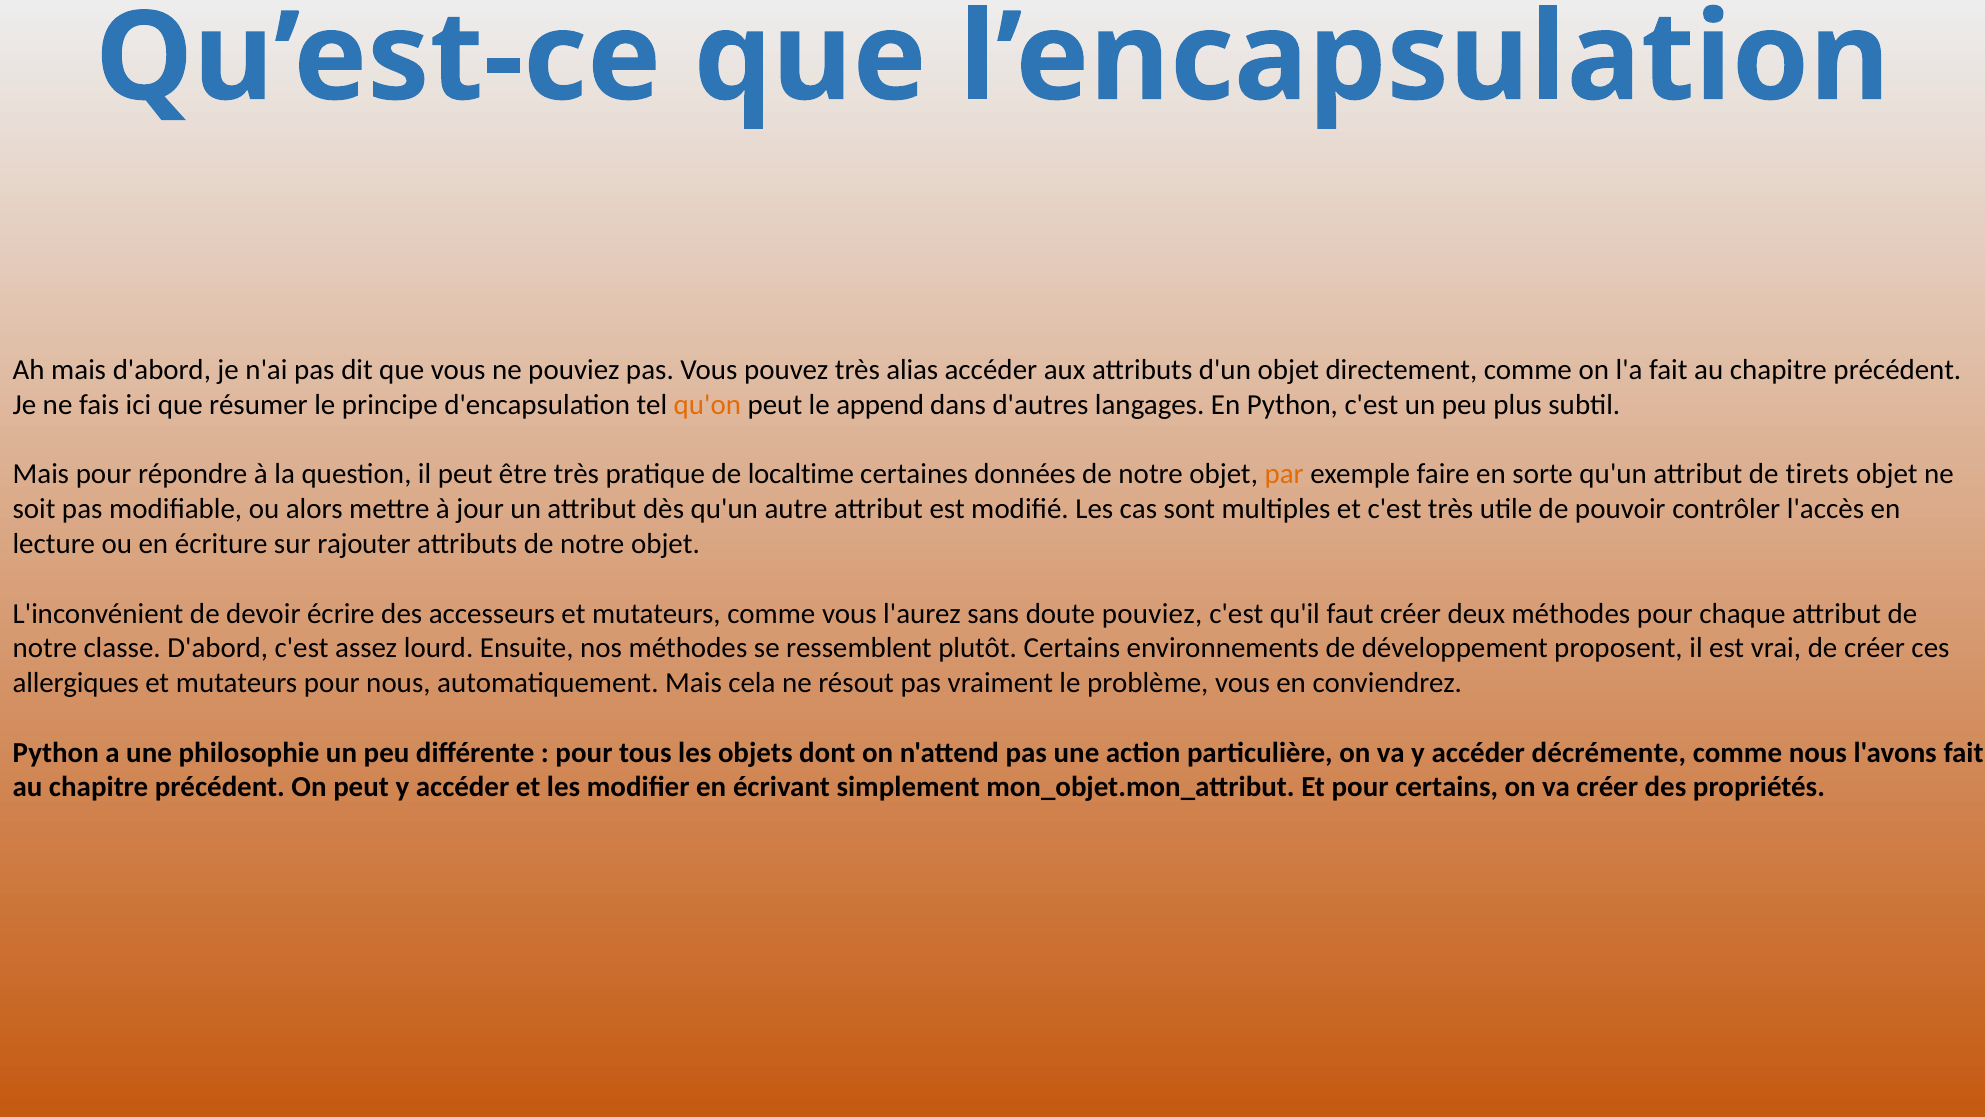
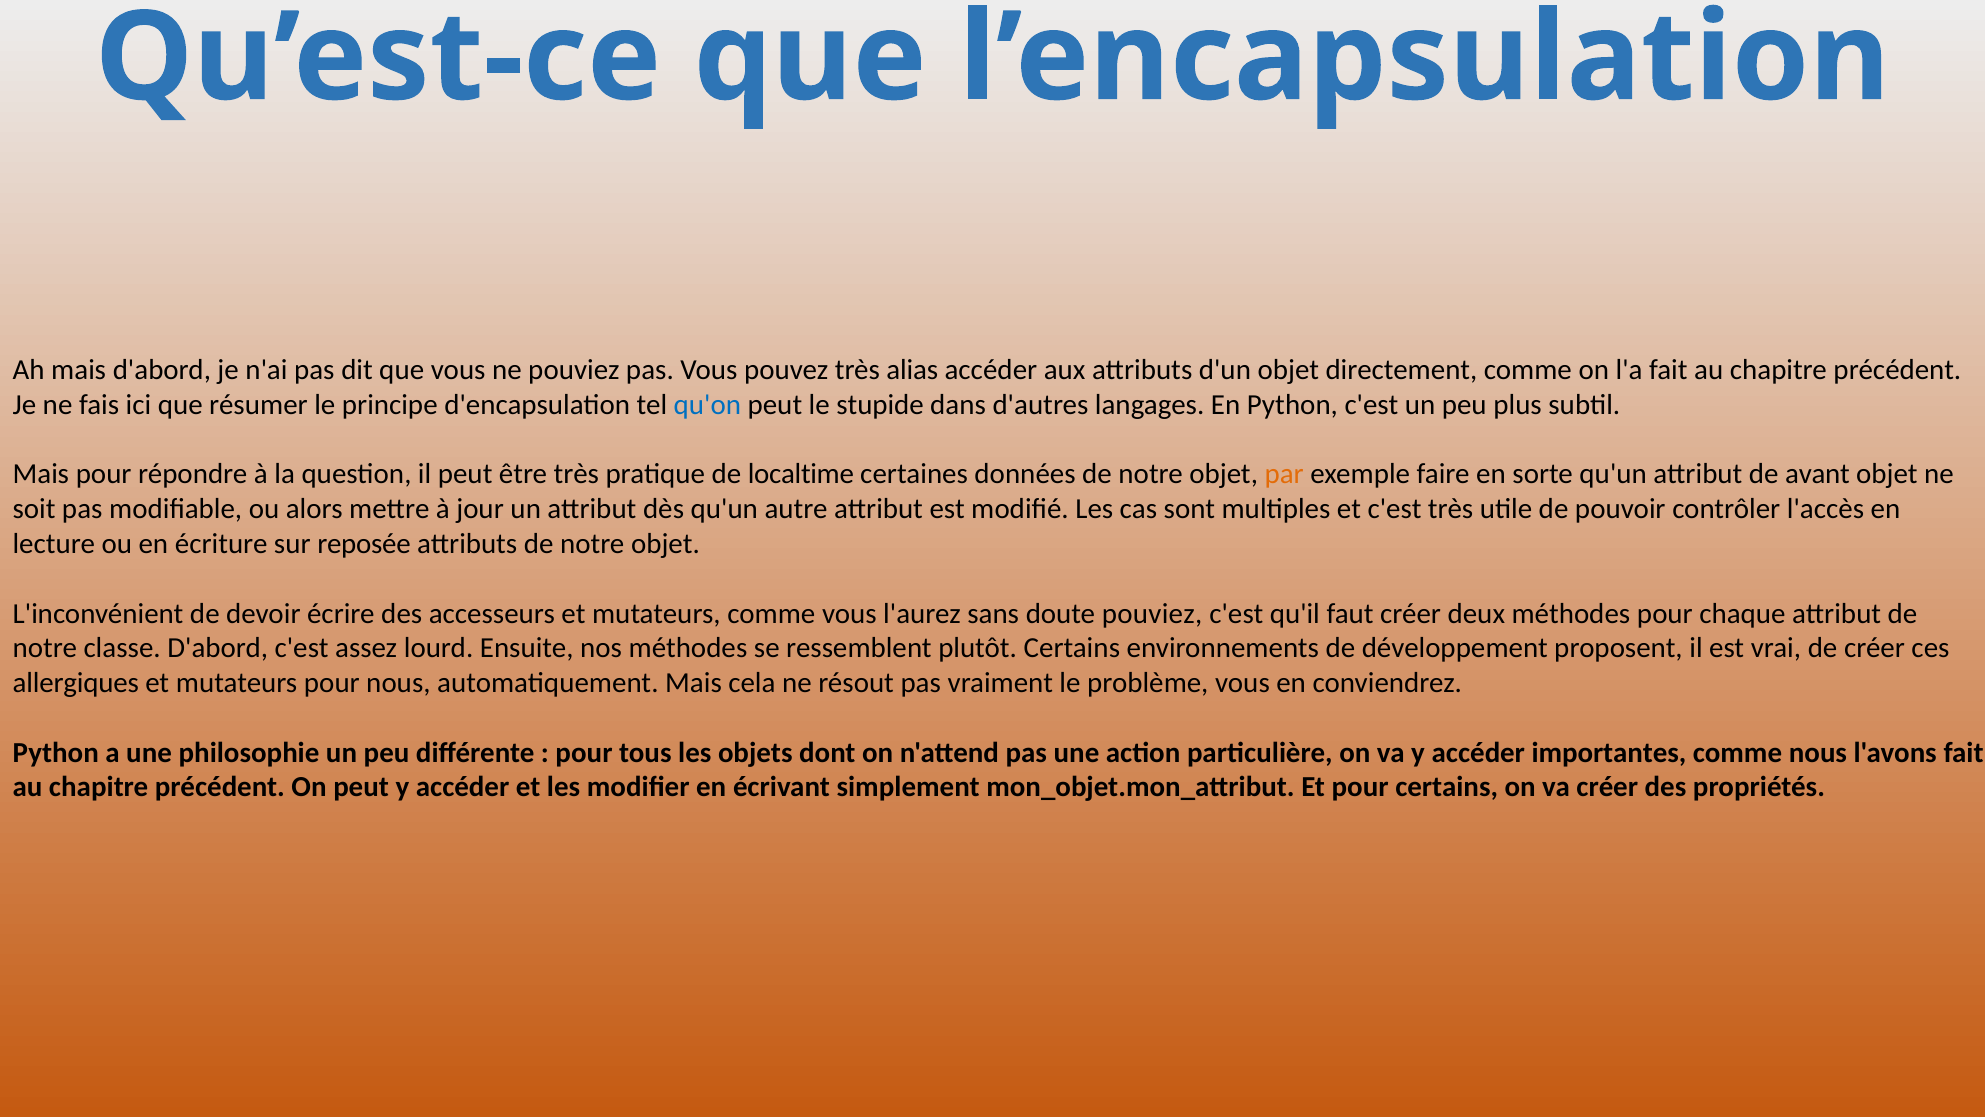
qu'on colour: orange -> blue
append: append -> stupide
tirets: tirets -> avant
rajouter: rajouter -> reposée
décrémente: décrémente -> importantes
